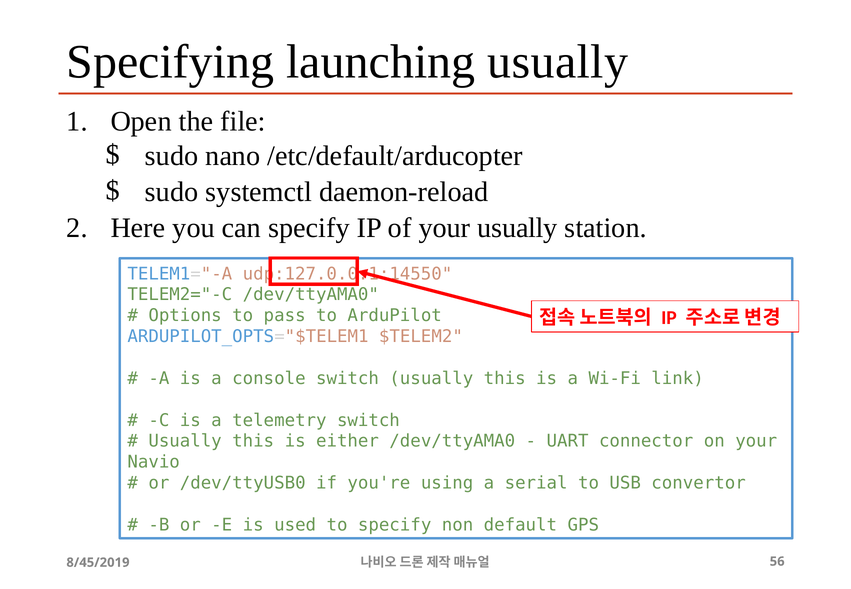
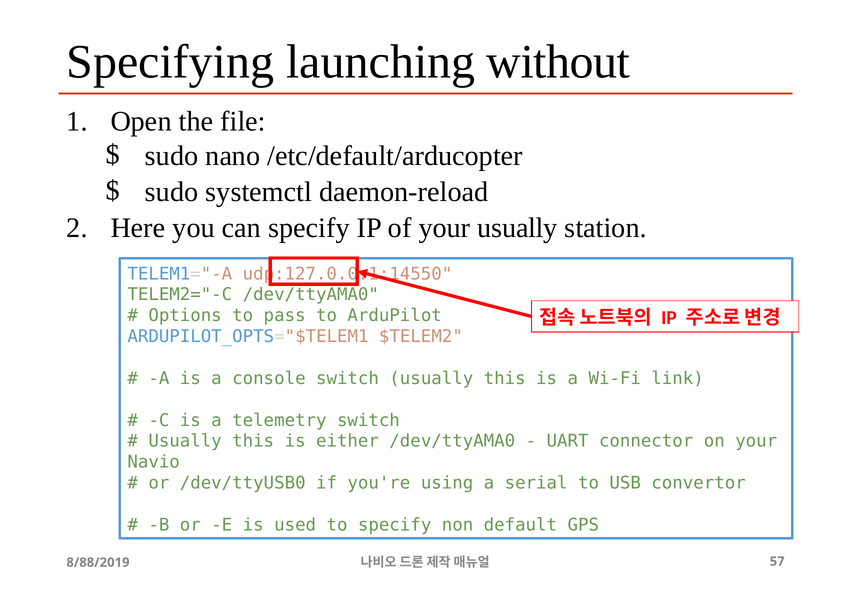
launching usually: usually -> without
8/45/2019: 8/45/2019 -> 8/88/2019
56: 56 -> 57
